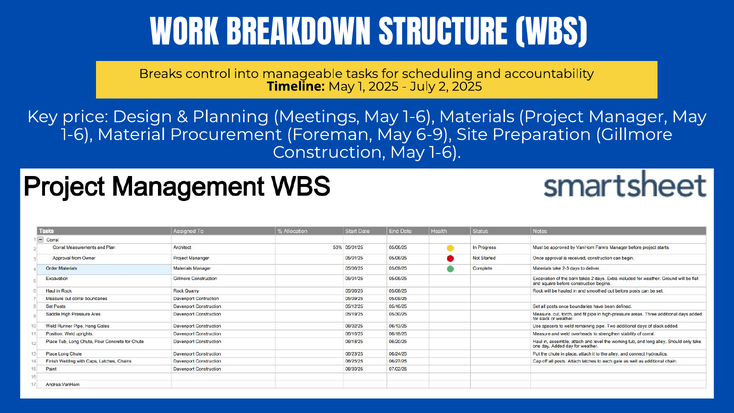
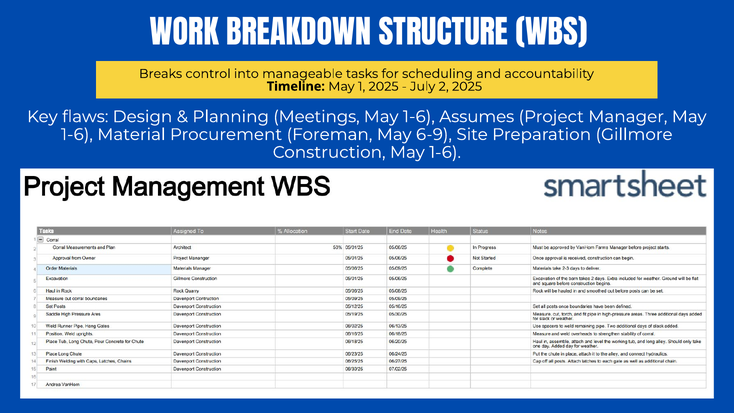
price: price -> flaws
Materials: Materials -> Assumes
